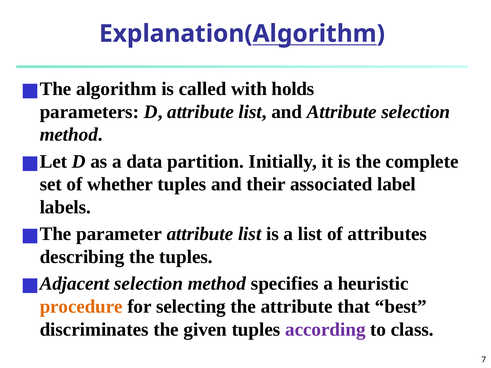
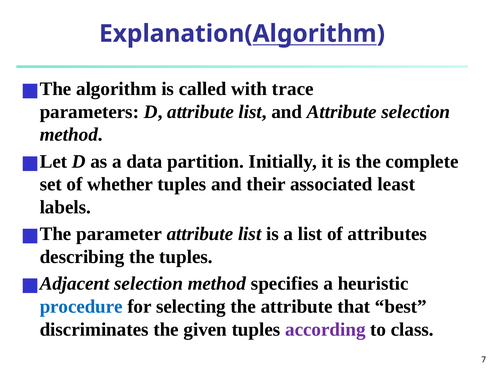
holds: holds -> trace
label: label -> least
procedure colour: orange -> blue
